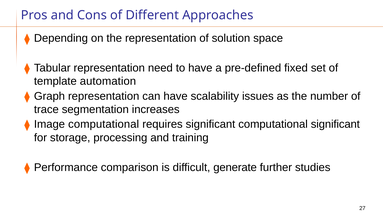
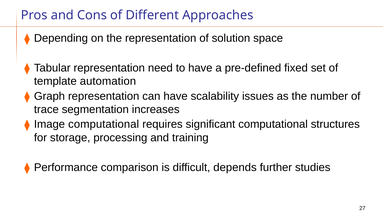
computational significant: significant -> structures
generate: generate -> depends
